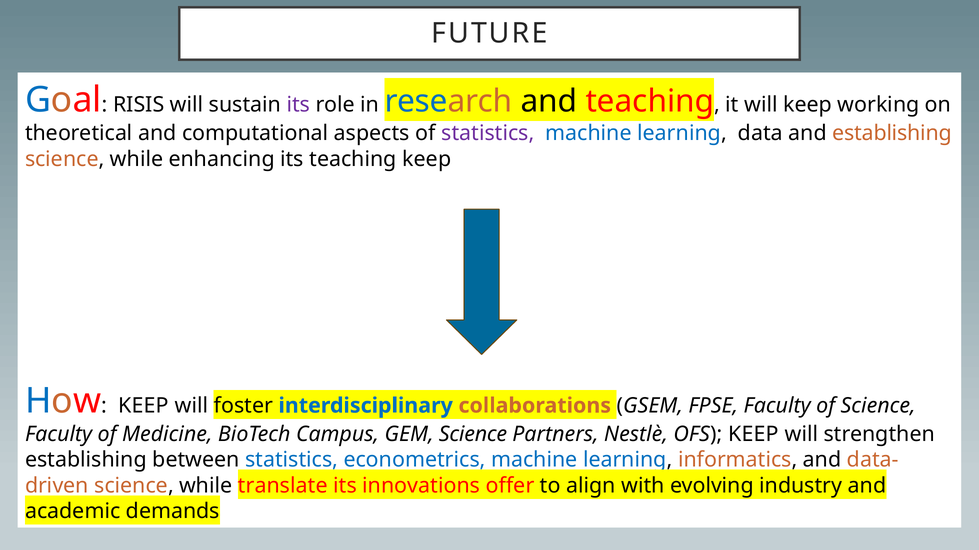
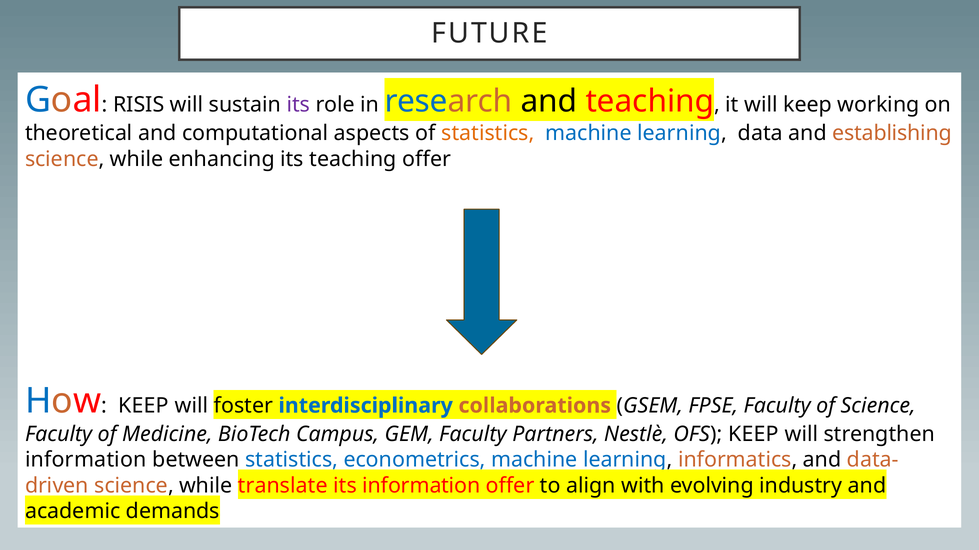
statistics at (488, 134) colour: purple -> orange
teaching keep: keep -> offer
GEM Science: Science -> Faculty
establishing at (86, 460): establishing -> information
its innovations: innovations -> information
